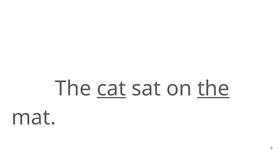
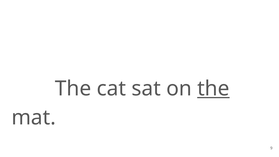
cat underline: present -> none
